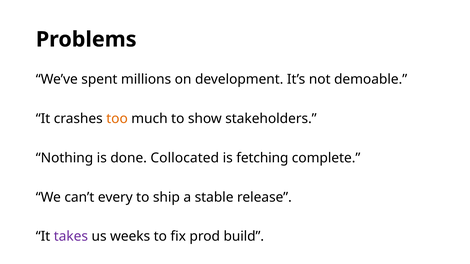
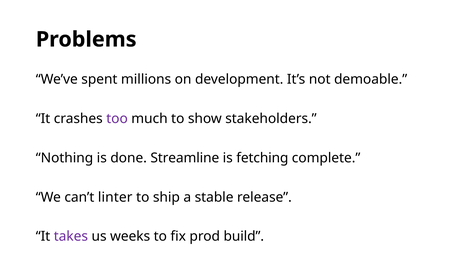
too colour: orange -> purple
Collocated: Collocated -> Streamline
every: every -> linter
